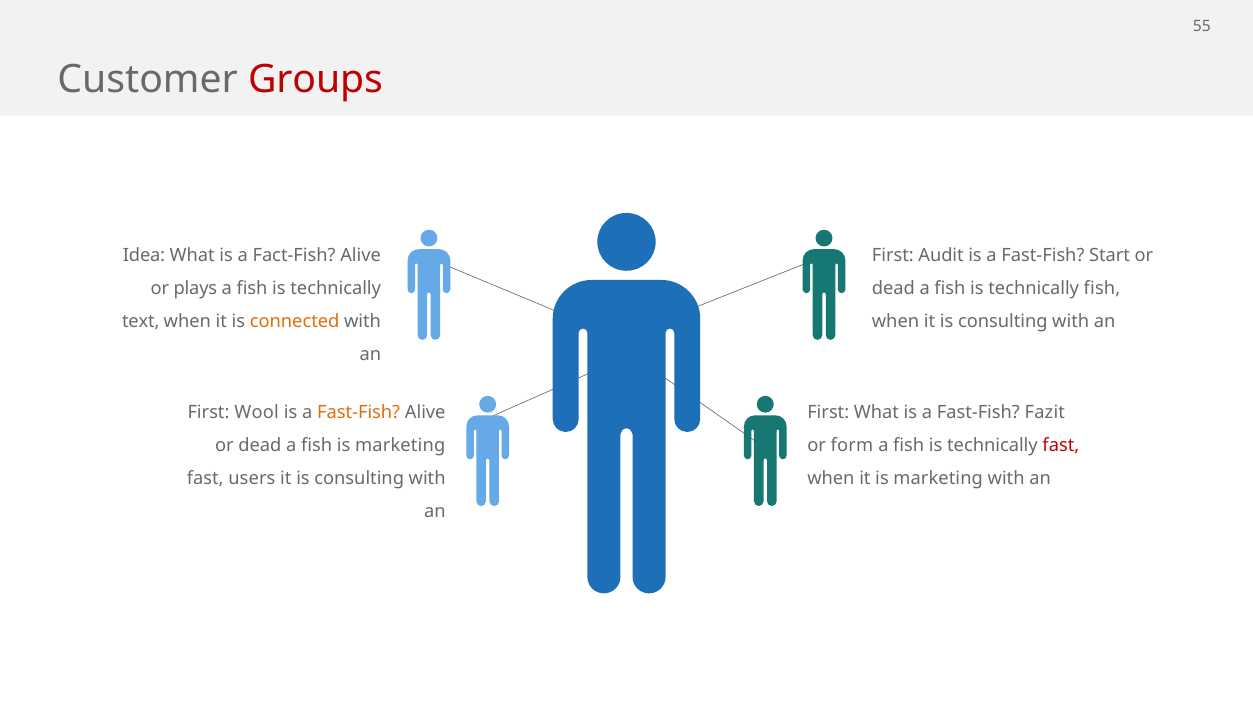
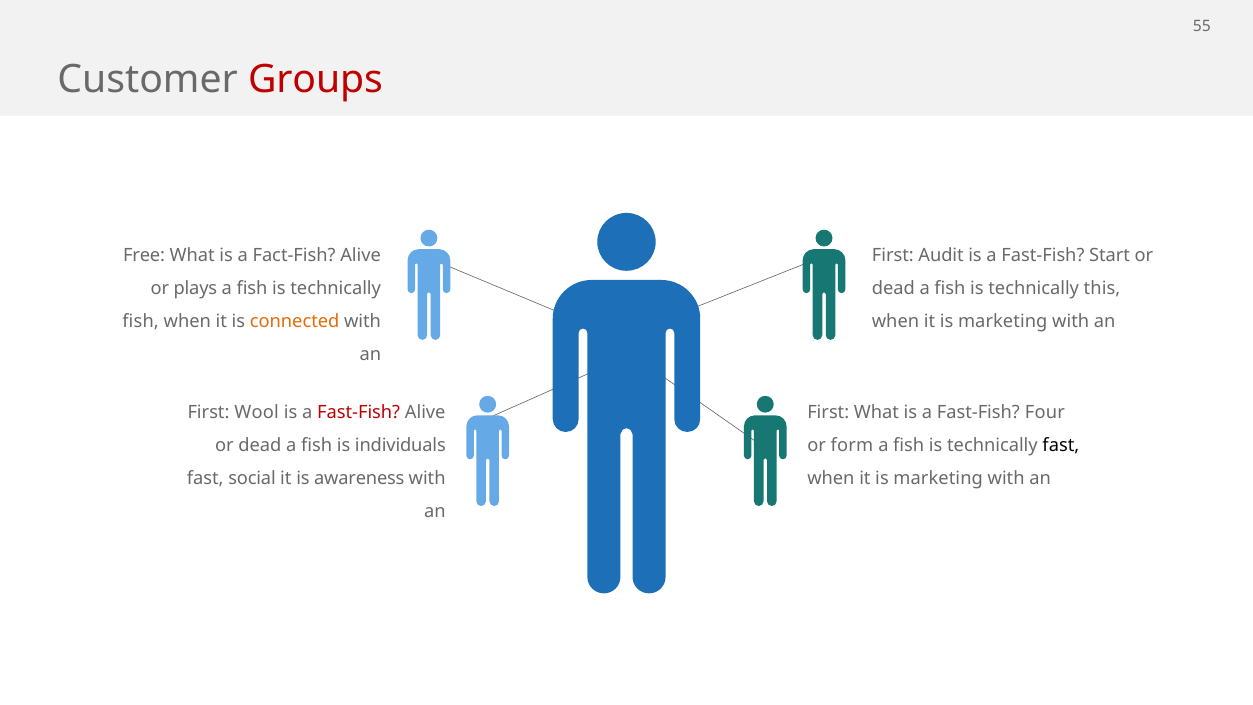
Idea: Idea -> Free
technically fish: fish -> this
text at (141, 321): text -> fish
consulting at (1003, 321): consulting -> marketing
Fast-Fish at (359, 413) colour: orange -> red
Fazit: Fazit -> Four
fish is marketing: marketing -> individuals
fast at (1061, 446) colour: red -> black
users: users -> social
consulting at (359, 479): consulting -> awareness
